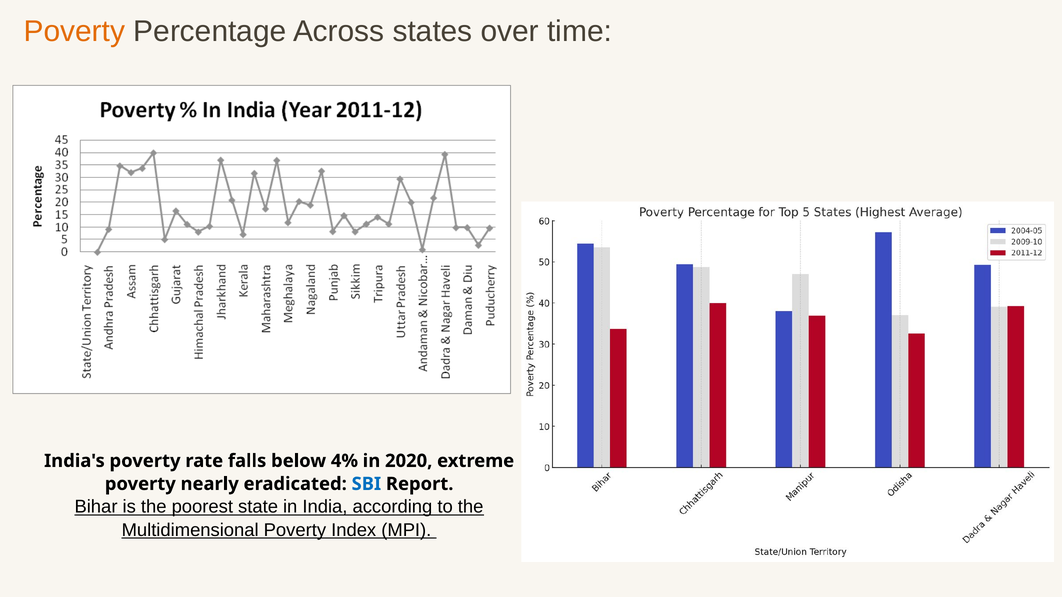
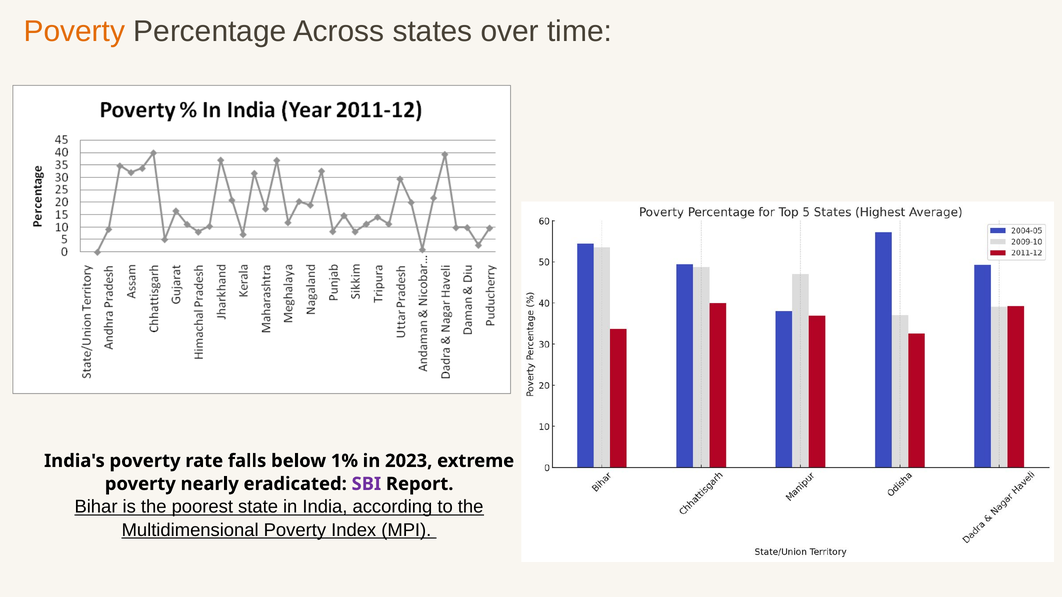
4%: 4% -> 1%
2020: 2020 -> 2023
SBI colour: blue -> purple
